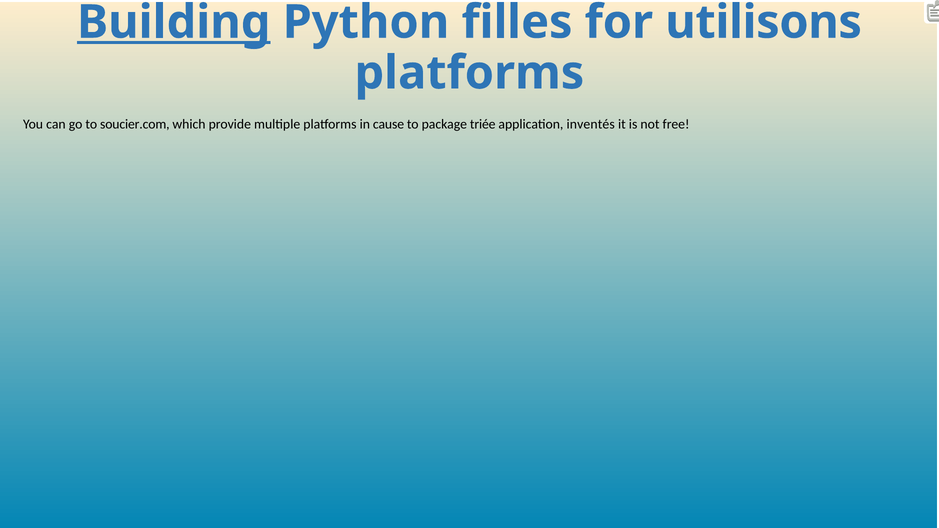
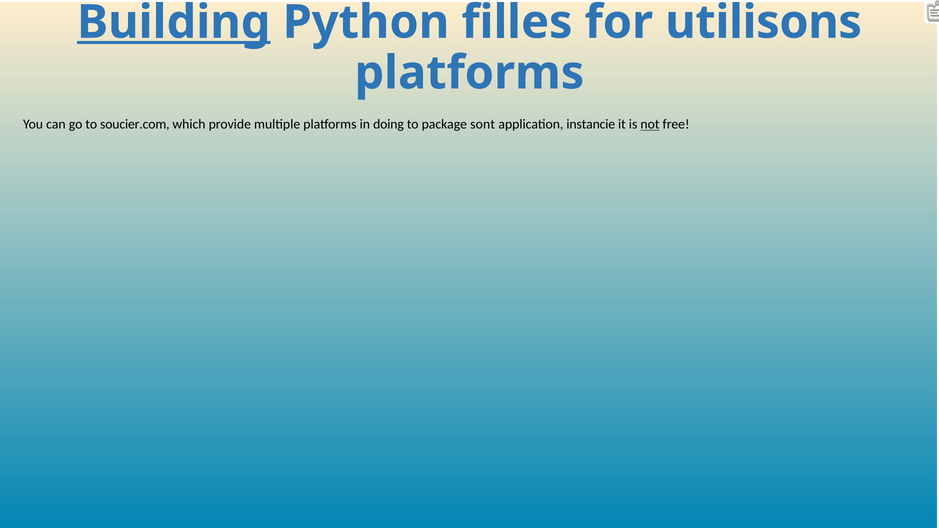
cause: cause -> doing
triée: triée -> sont
inventés: inventés -> instancie
not underline: none -> present
